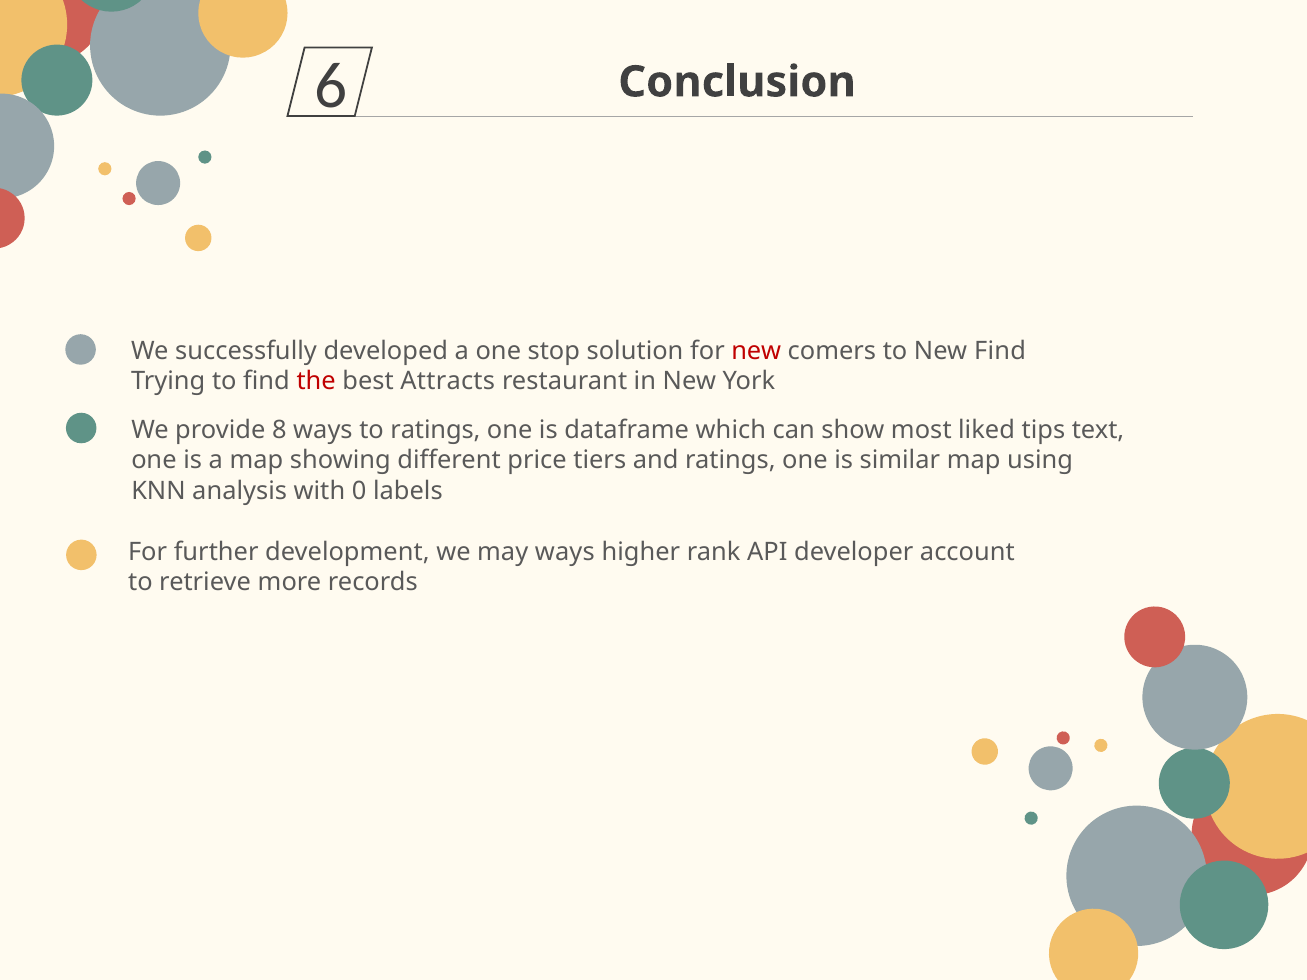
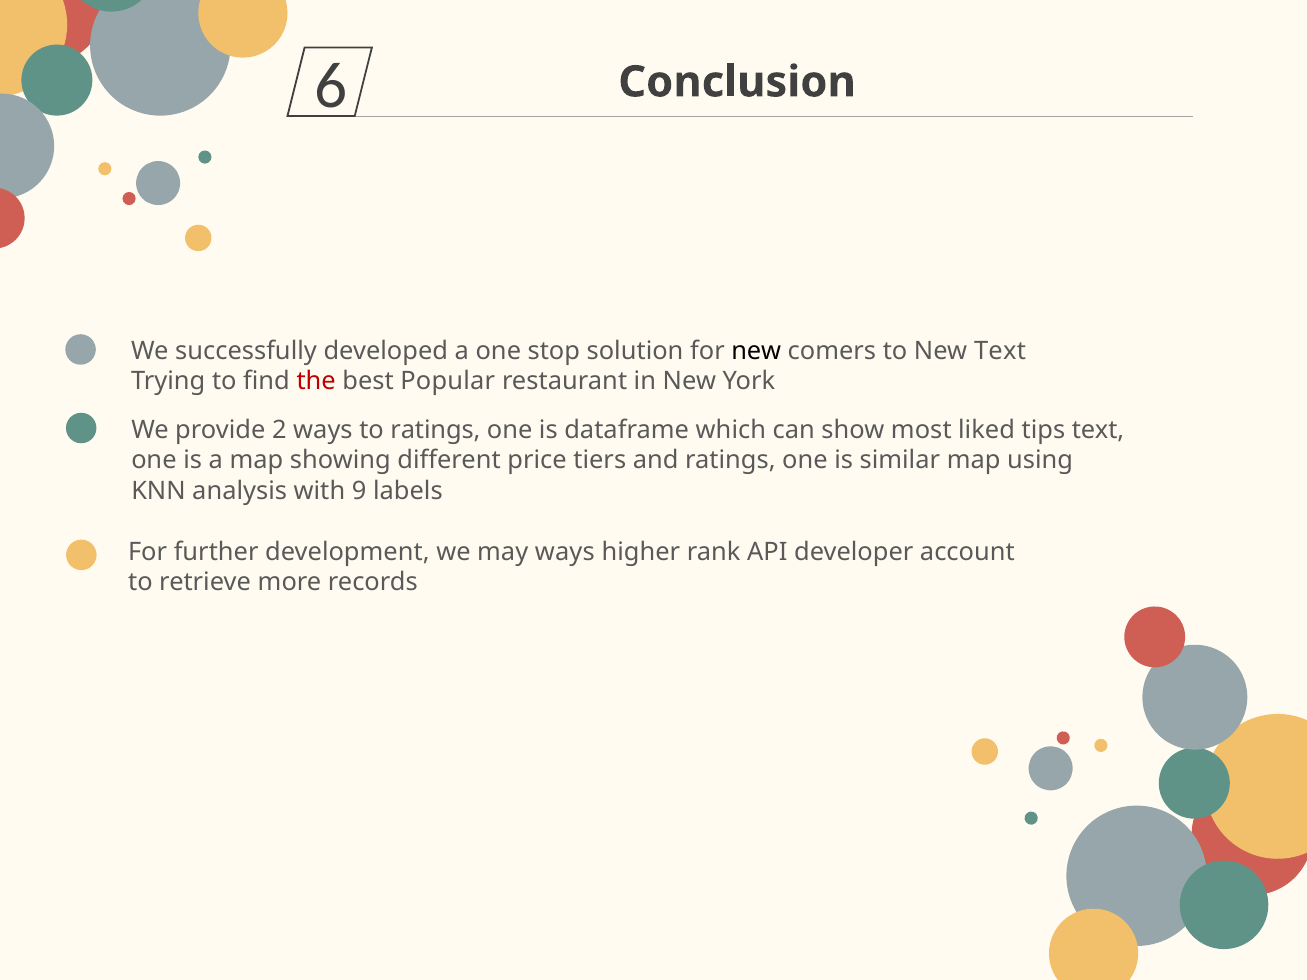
new at (756, 351) colour: red -> black
New Find: Find -> Text
Attracts: Attracts -> Popular
8: 8 -> 2
0: 0 -> 9
